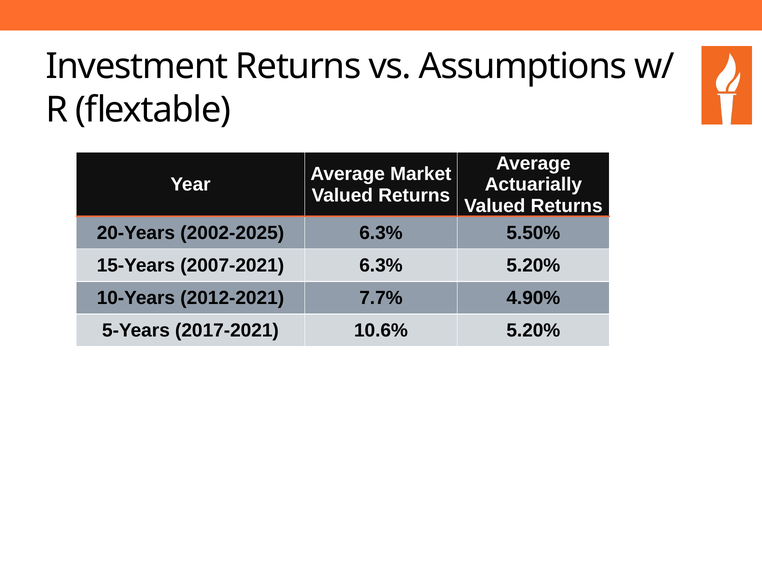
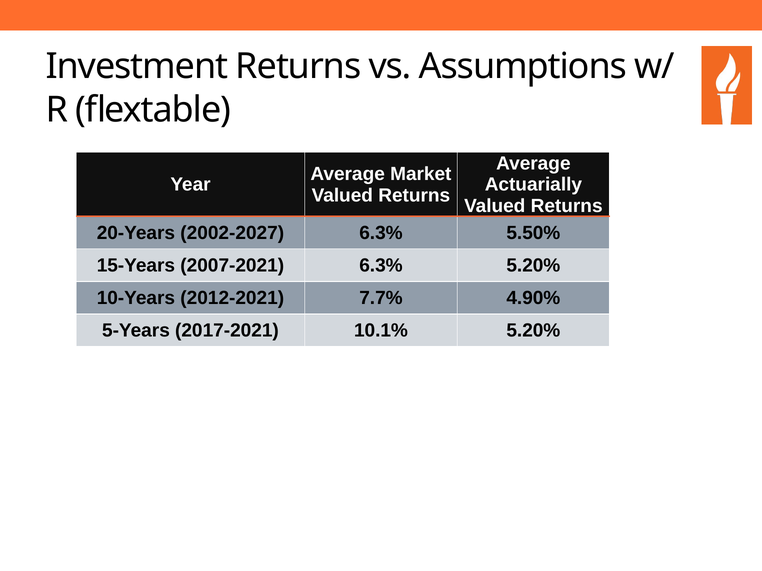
2002-2025: 2002-2025 -> 2002-2027
10.6%: 10.6% -> 10.1%
